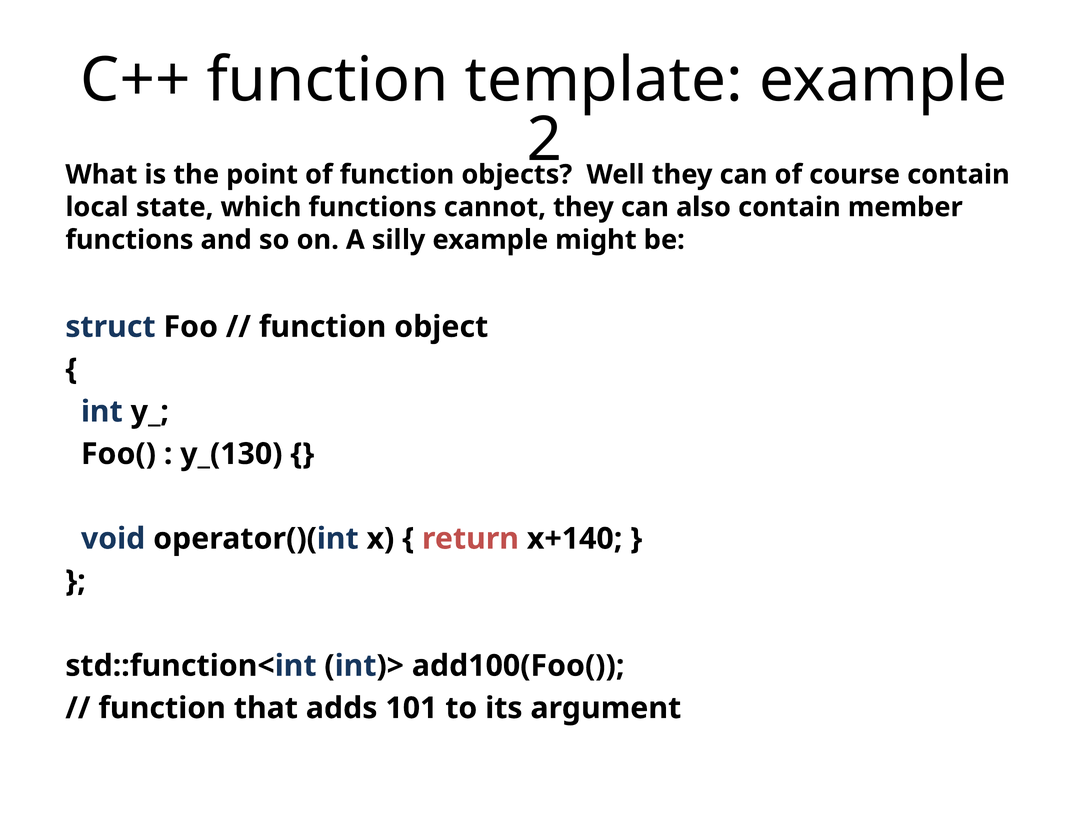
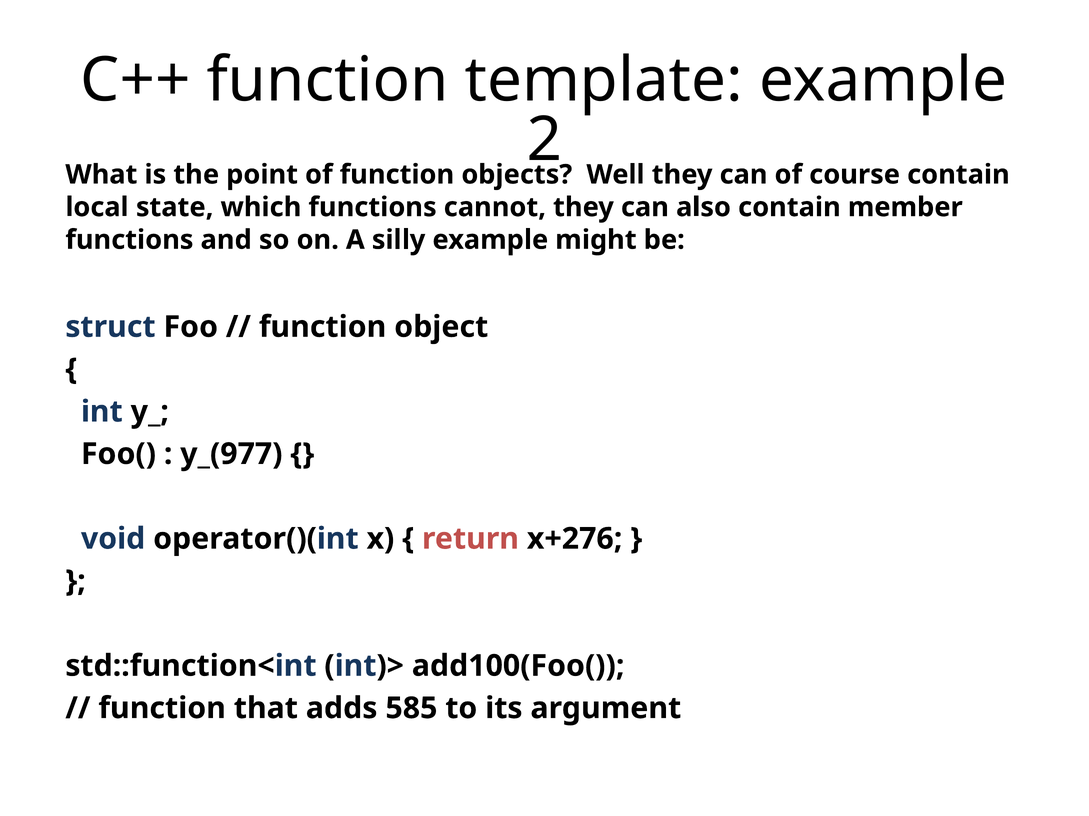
y_(130: y_(130 -> y_(977
x+140: x+140 -> x+276
101: 101 -> 585
